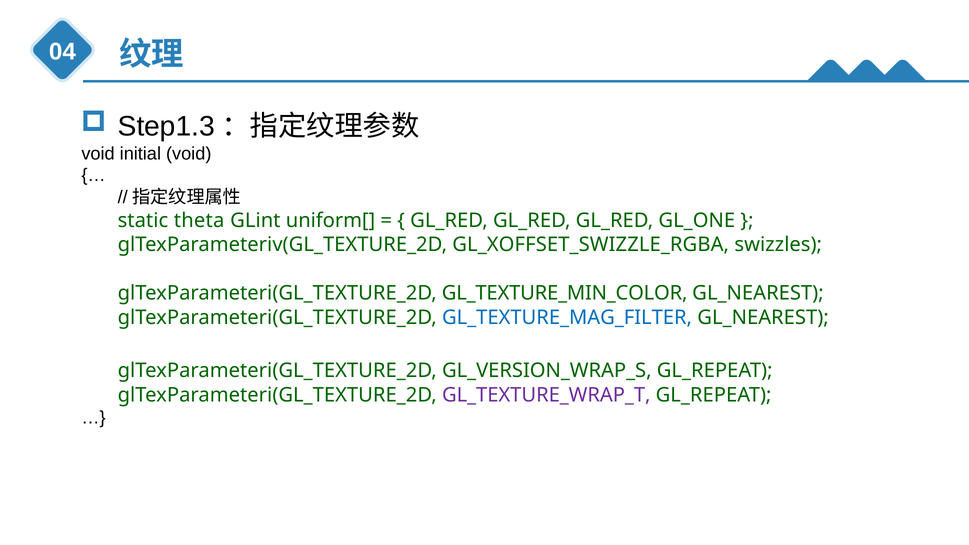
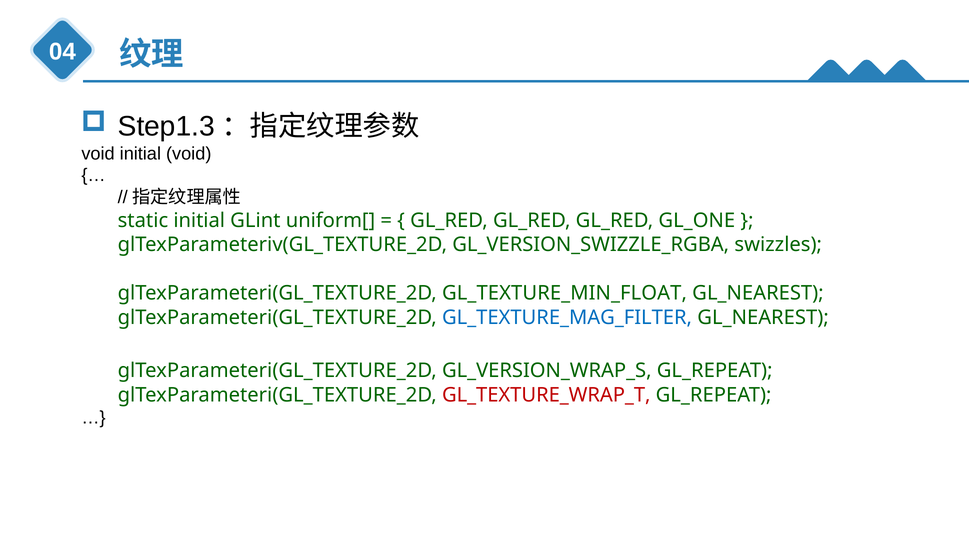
static theta: theta -> initial
GL_XOFFSET_SWIZZLE_RGBA: GL_XOFFSET_SWIZZLE_RGBA -> GL_VERSION_SWIZZLE_RGBA
GL_TEXTURE_MIN_COLOR: GL_TEXTURE_MIN_COLOR -> GL_TEXTURE_MIN_FLOAT
GL_TEXTURE_WRAP_T colour: purple -> red
